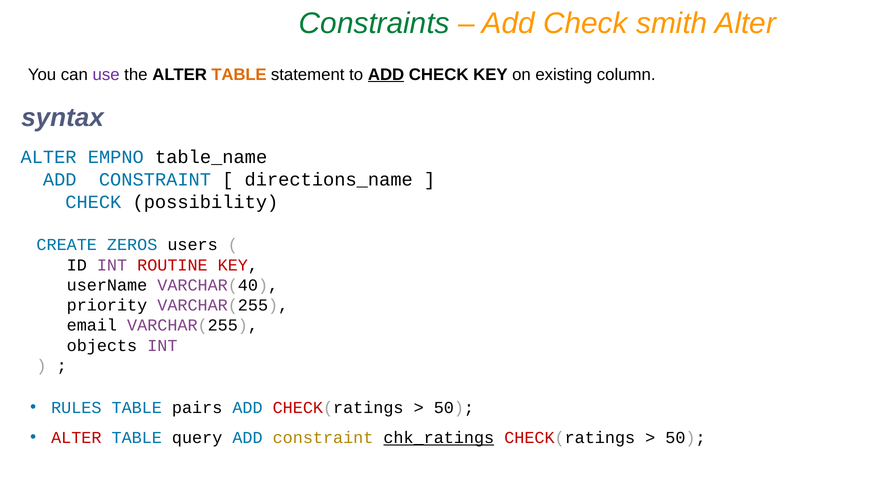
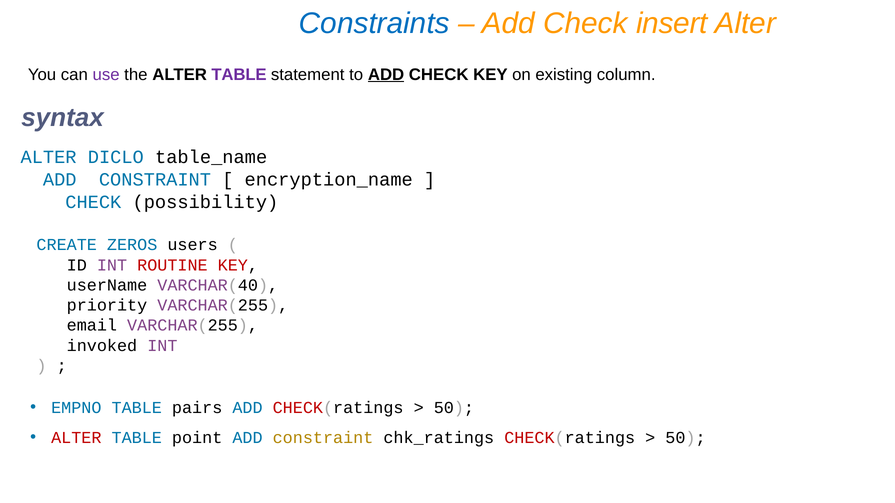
Constraints colour: green -> blue
smith: smith -> insert
TABLE at (239, 75) colour: orange -> purple
EMPNO: EMPNO -> DICLO
directions_name: directions_name -> encryption_name
objects: objects -> invoked
RULES: RULES -> EMPNO
query: query -> point
chk_ratings underline: present -> none
